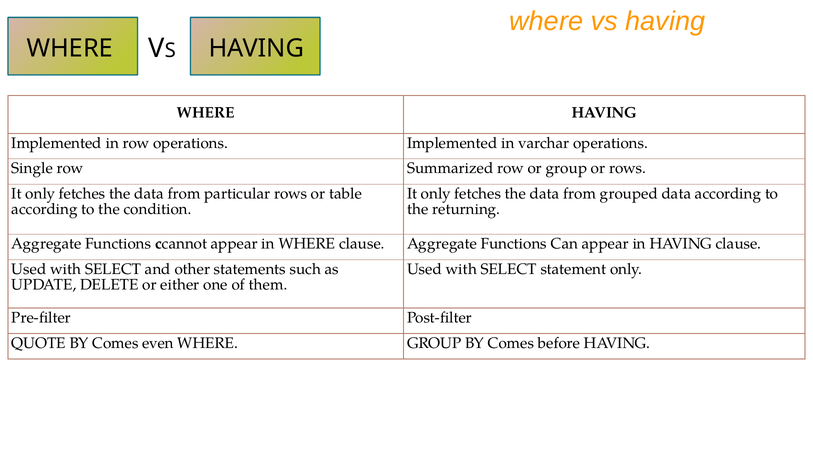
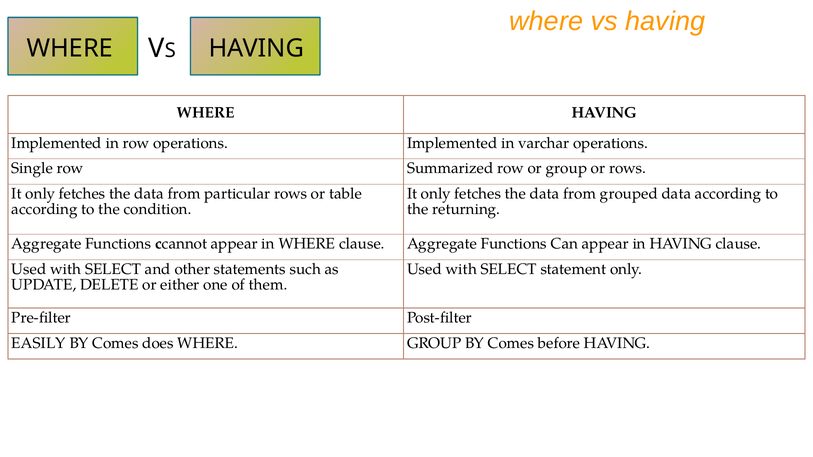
QUOTE: QUOTE -> EASILY
even: even -> does
